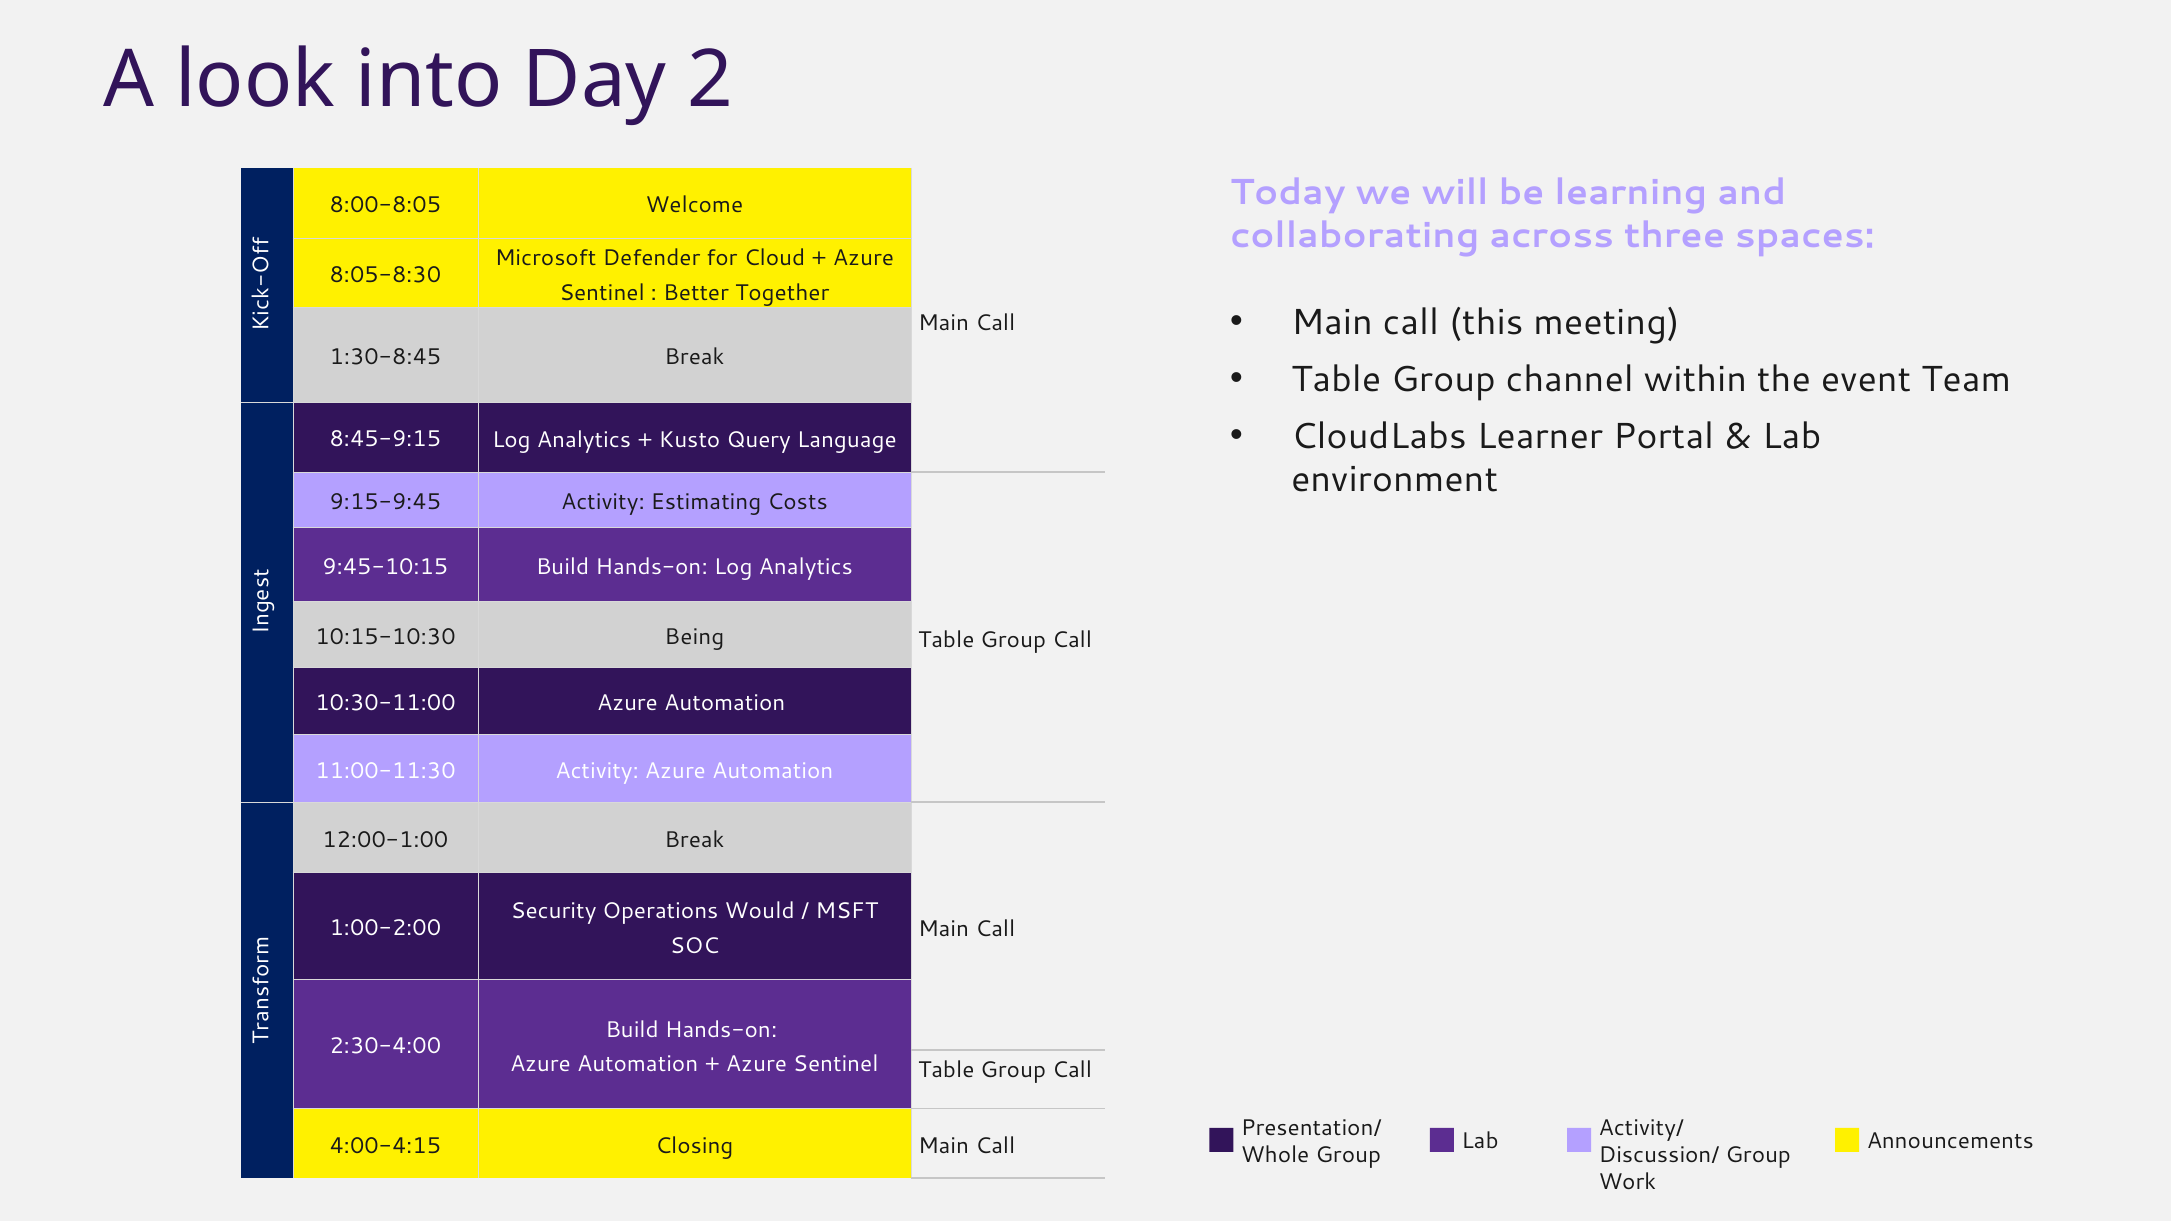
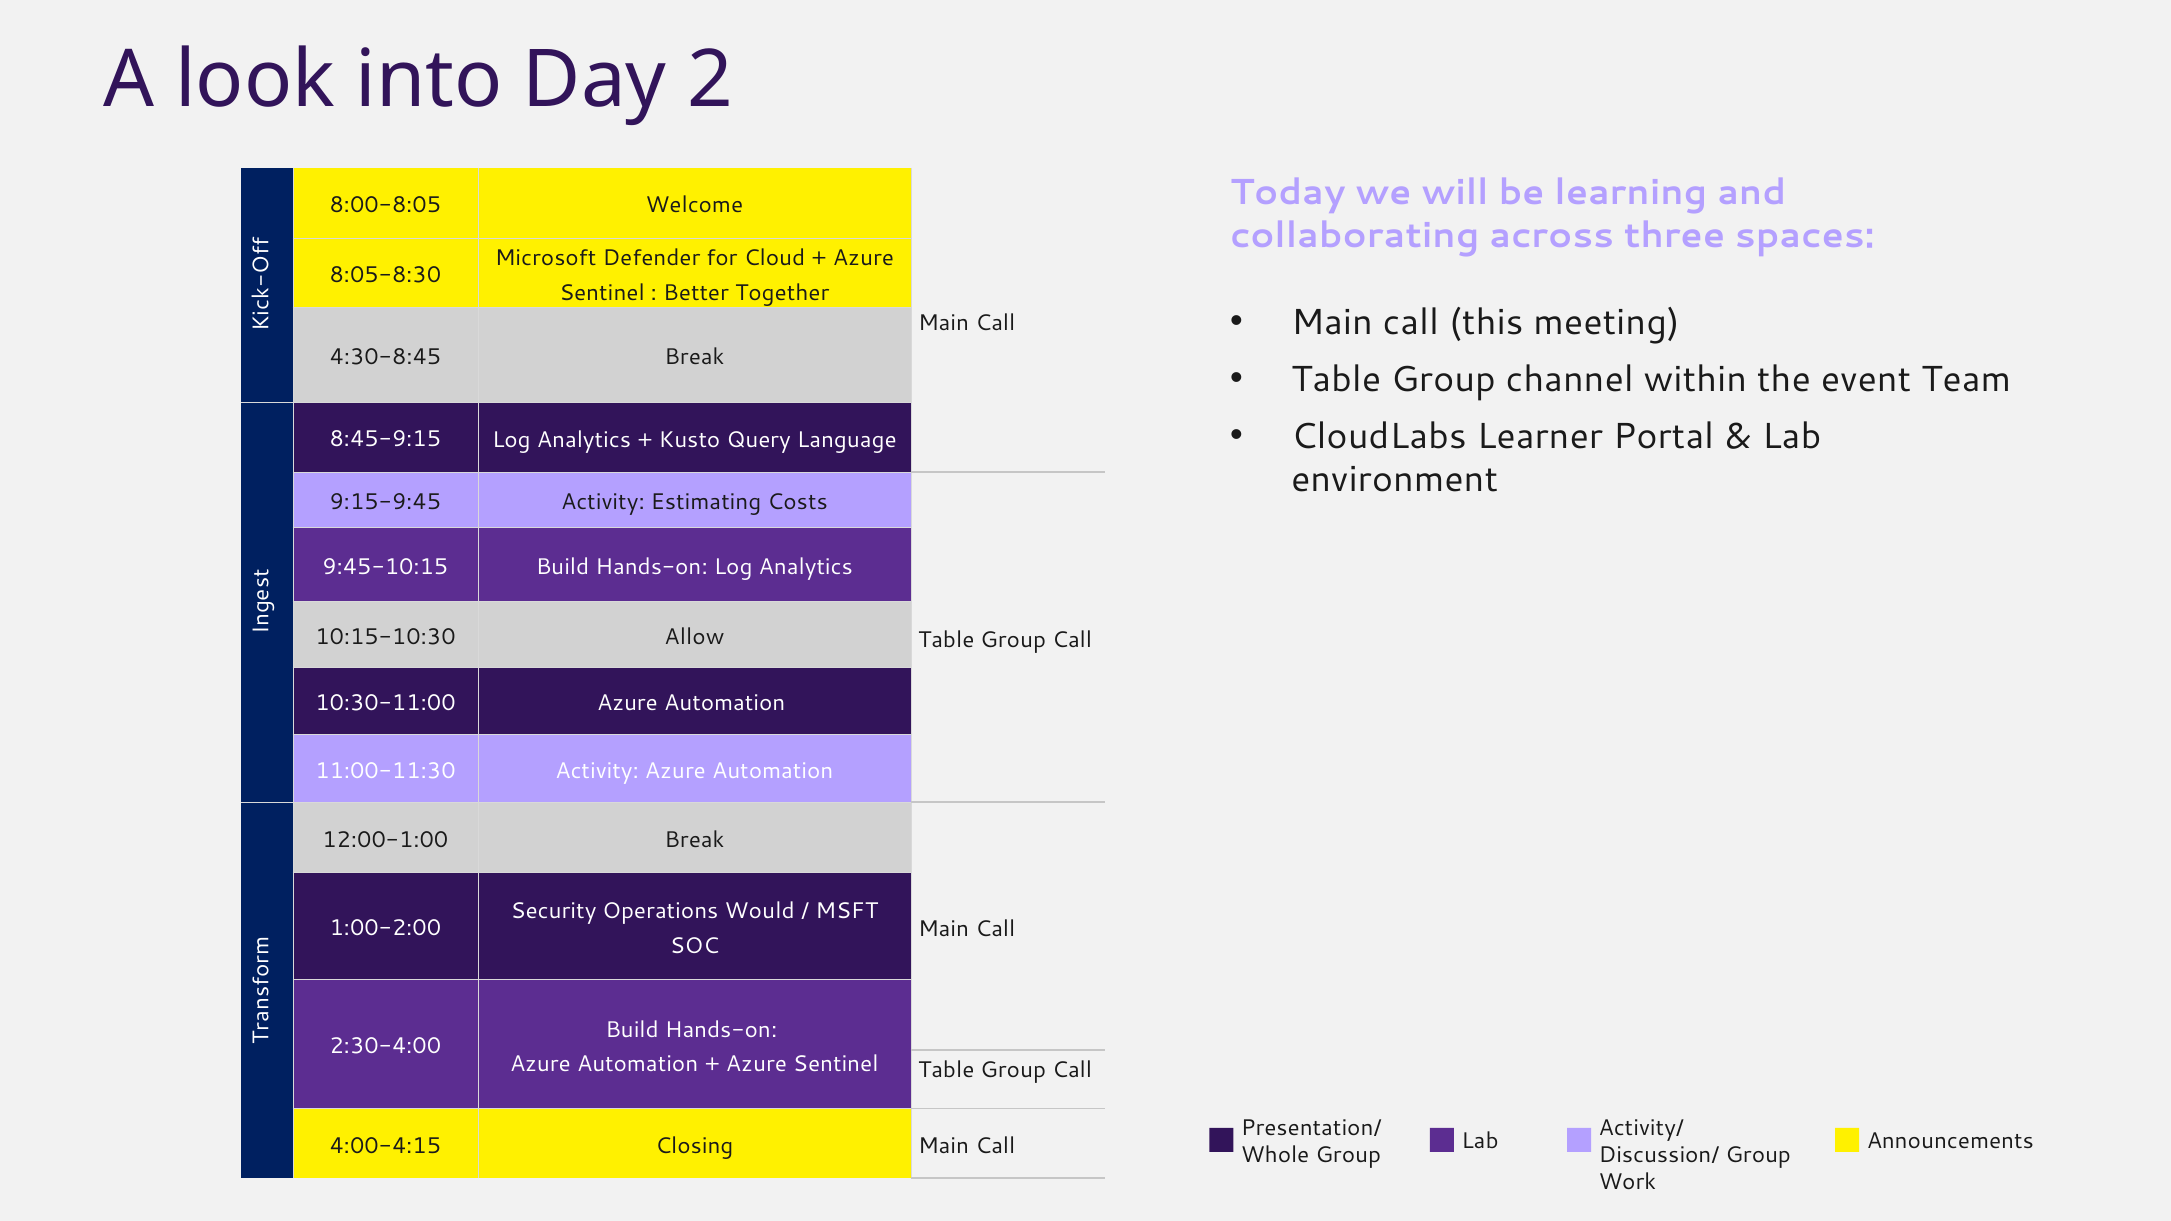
1:30-8:45: 1:30-8:45 -> 4:30-8:45
Being: Being -> Allow
